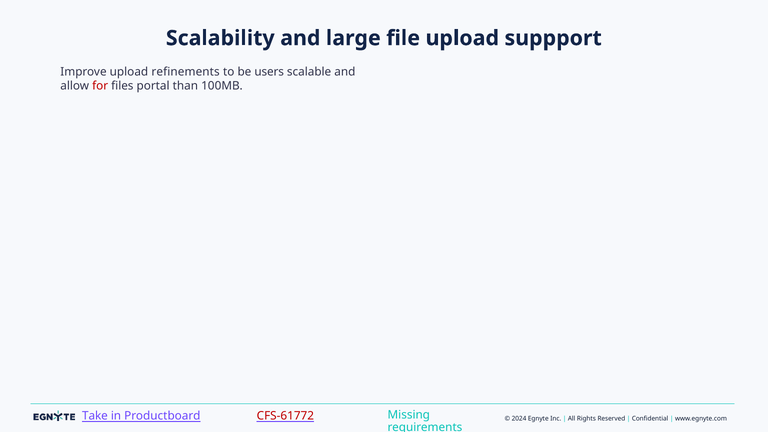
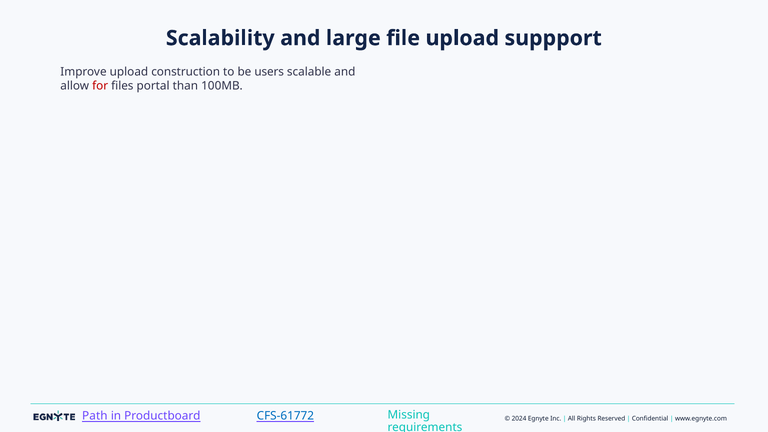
refinements: refinements -> construction
Take: Take -> Path
CFS-61772 colour: red -> blue
